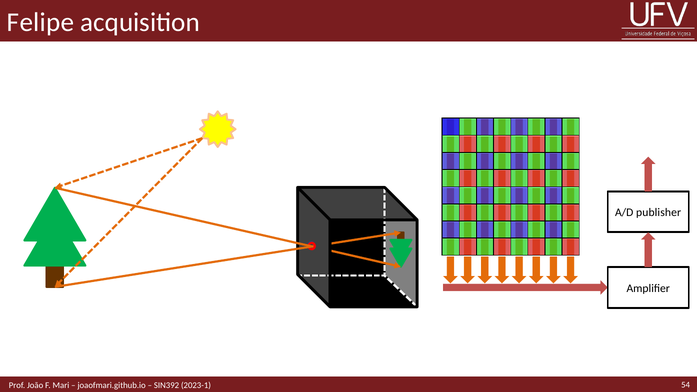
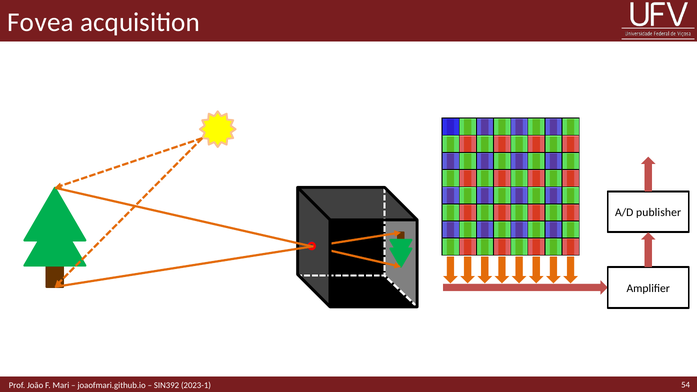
Felipe: Felipe -> Fovea
